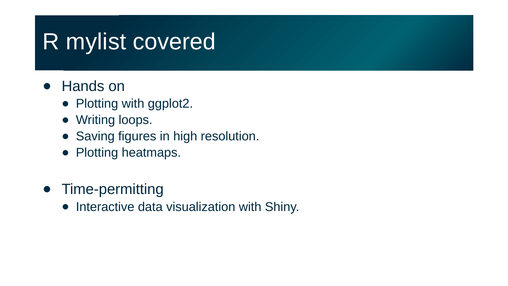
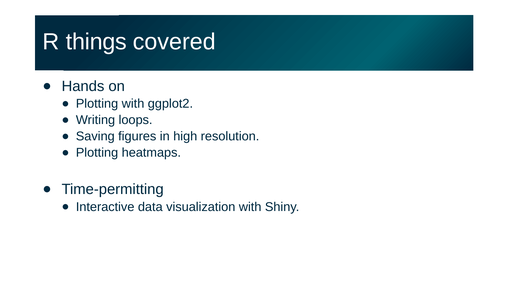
mylist: mylist -> things
